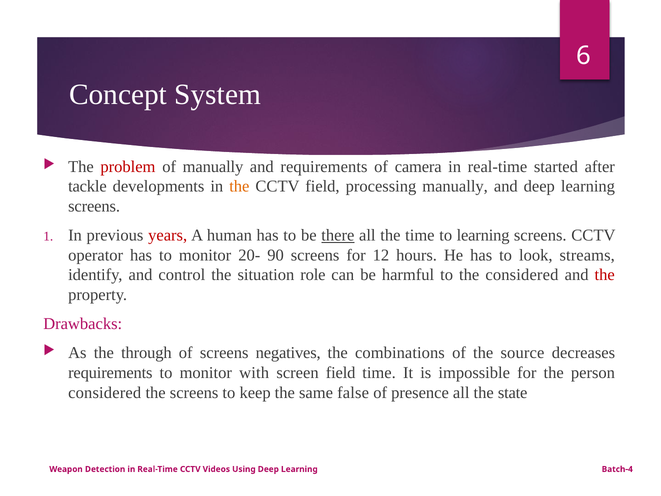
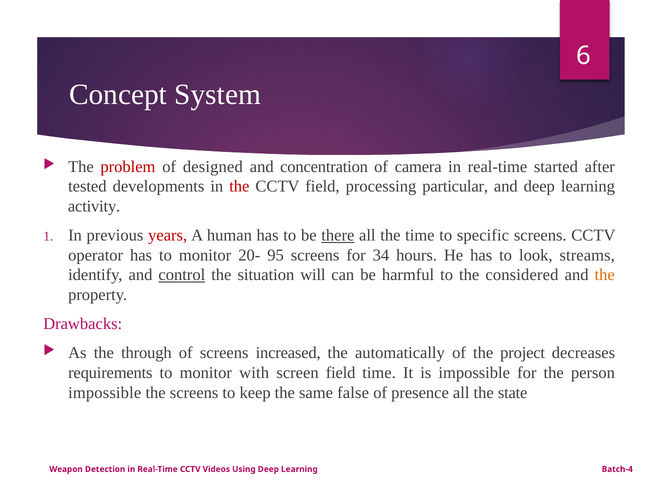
of manually: manually -> designed
and requirements: requirements -> concentration
tackle: tackle -> tested
the at (239, 186) colour: orange -> red
processing manually: manually -> particular
screens at (94, 206): screens -> activity
to learning: learning -> specific
90: 90 -> 95
12: 12 -> 34
control underline: none -> present
role: role -> will
the at (605, 275) colour: red -> orange
negatives: negatives -> increased
combinations: combinations -> automatically
source: source -> project
considered at (105, 392): considered -> impossible
